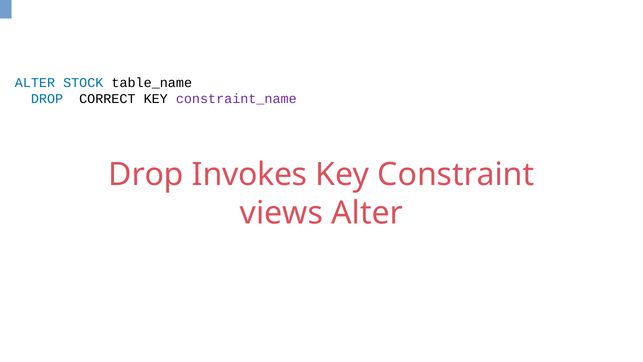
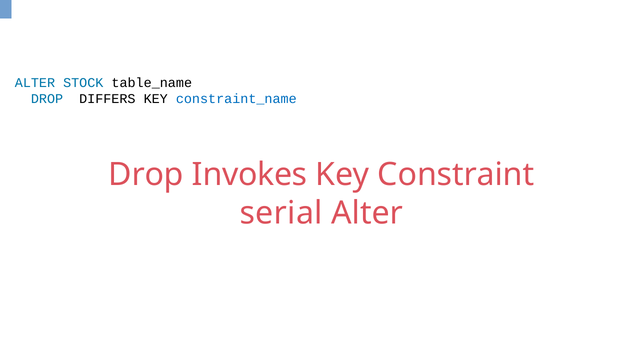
CORRECT: CORRECT -> DIFFERS
constraint_name colour: purple -> blue
views: views -> serial
